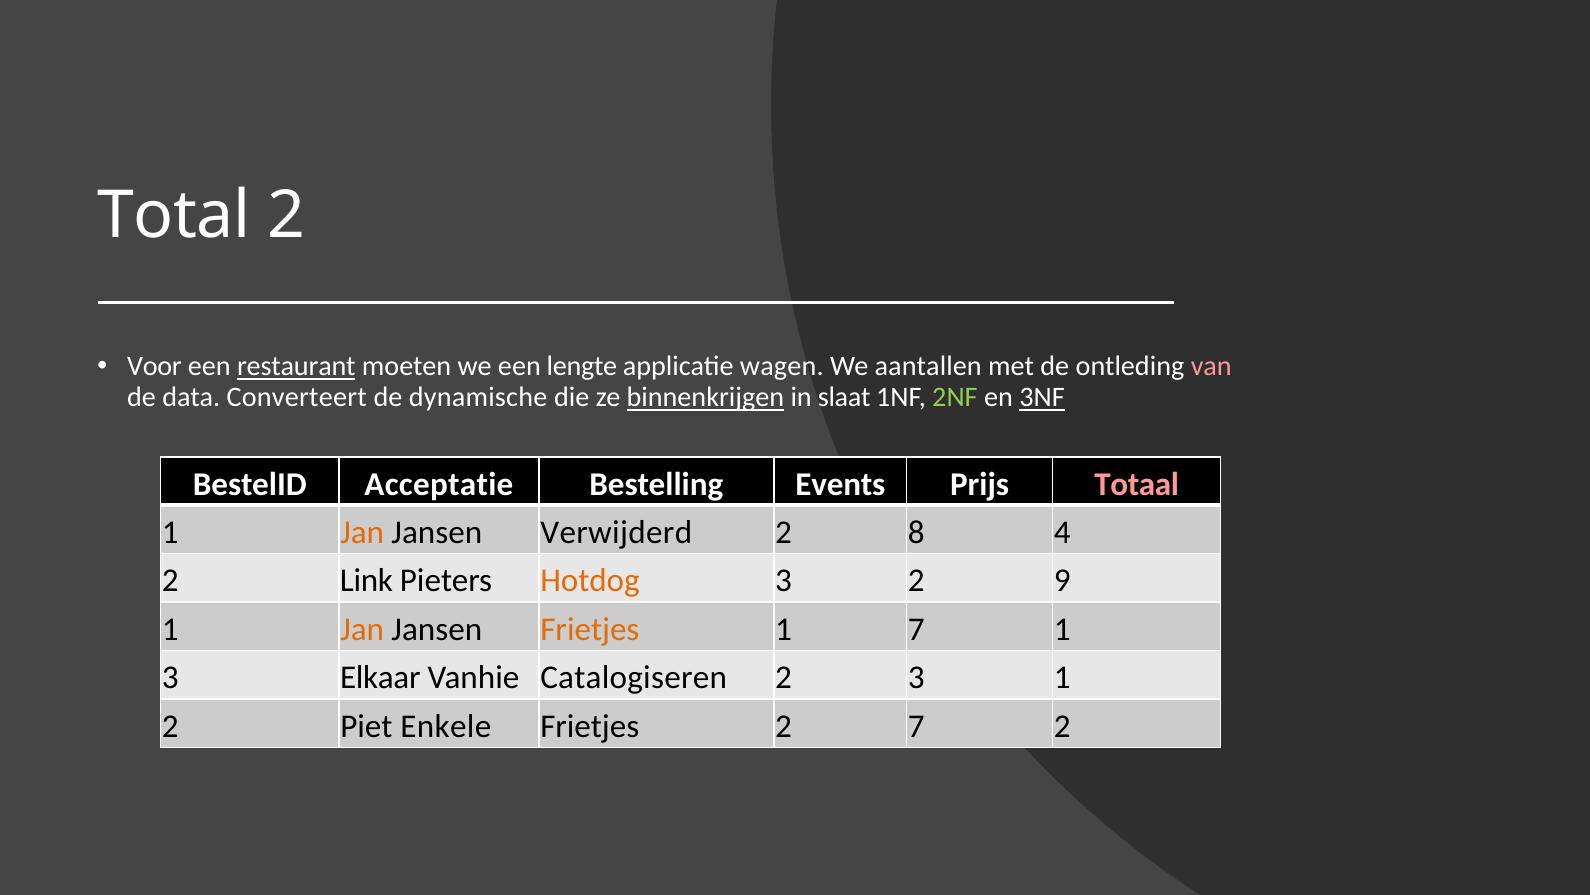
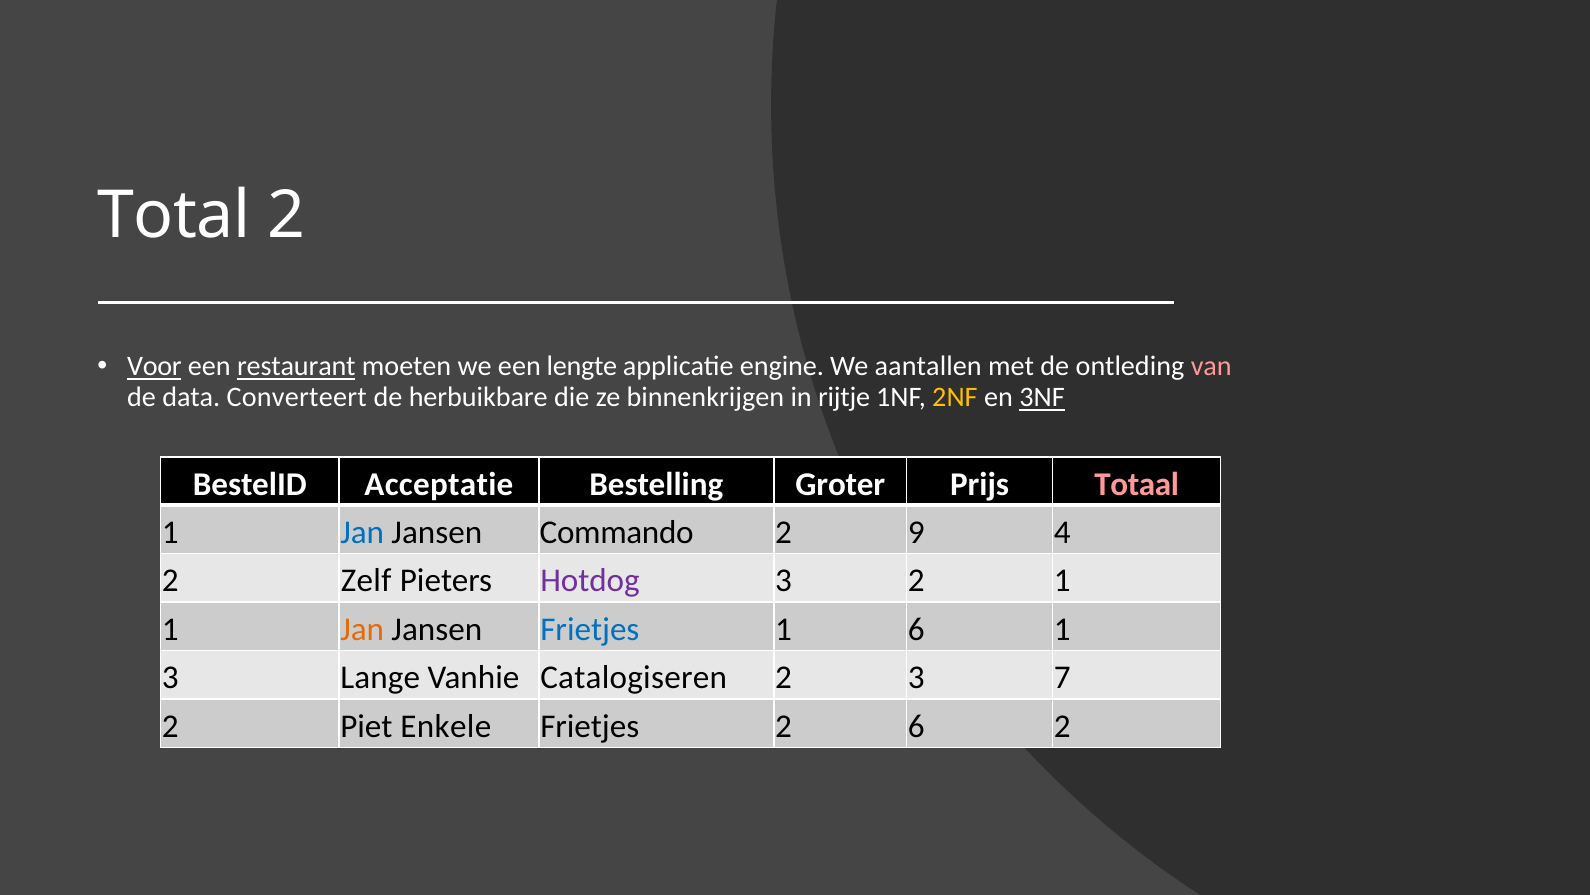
Voor underline: none -> present
wagen: wagen -> engine
dynamische: dynamische -> herbuikbare
binnenkrijgen underline: present -> none
slaat: slaat -> rijtje
2NF colour: light green -> yellow
Events: Events -> Groter
Jan at (362, 532) colour: orange -> blue
Verwijderd: Verwijderd -> Commando
8: 8 -> 9
Link: Link -> Zelf
Hotdog colour: orange -> purple
2 9: 9 -> 1
Frietjes at (590, 629) colour: orange -> blue
1 7: 7 -> 6
Elkaar: Elkaar -> Lange
3 1: 1 -> 7
2 7: 7 -> 6
